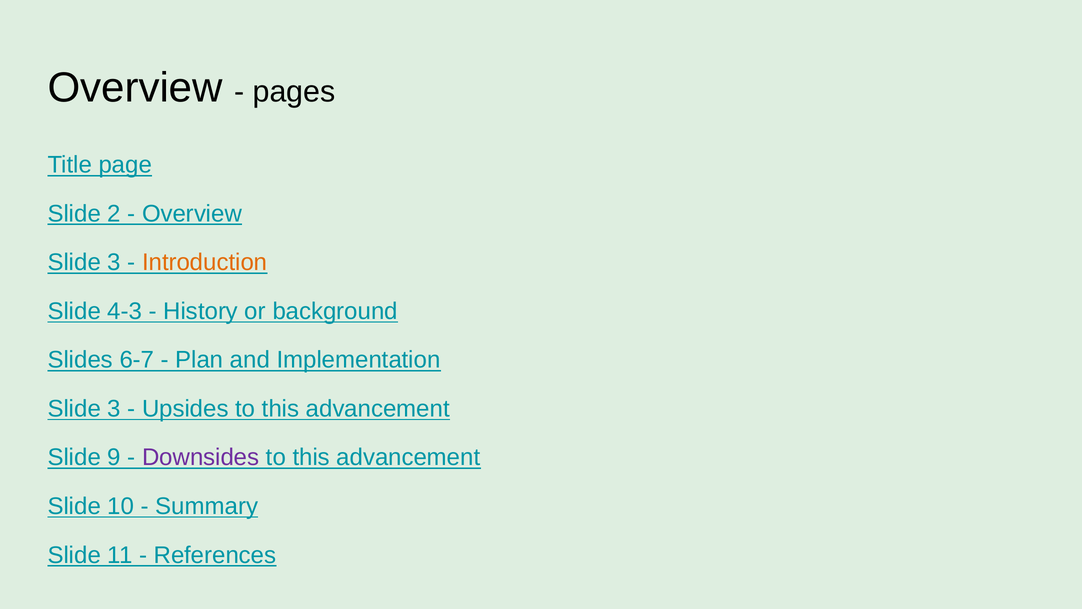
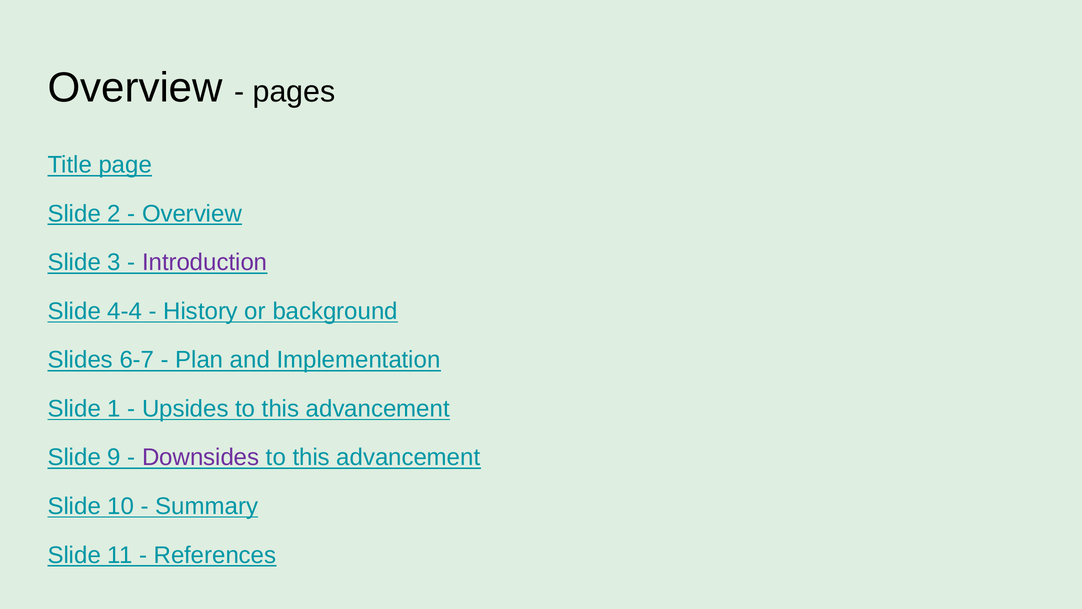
Introduction colour: orange -> purple
4-3: 4-3 -> 4-4
3 at (114, 409): 3 -> 1
